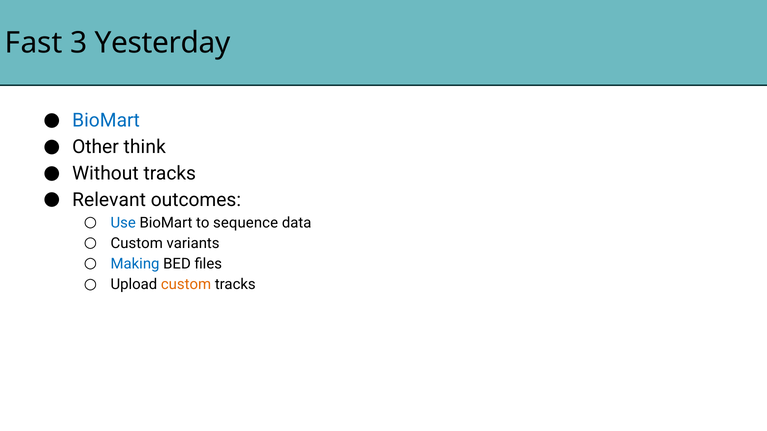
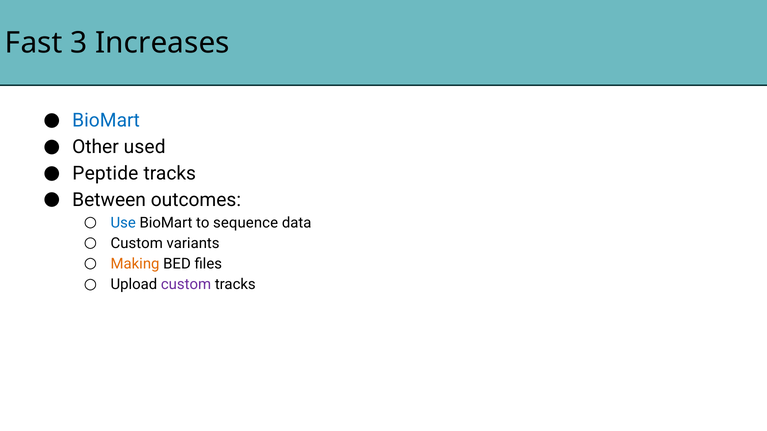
Yesterday: Yesterday -> Increases
think: think -> used
Without: Without -> Peptide
Relevant: Relevant -> Between
Making colour: blue -> orange
custom at (186, 285) colour: orange -> purple
